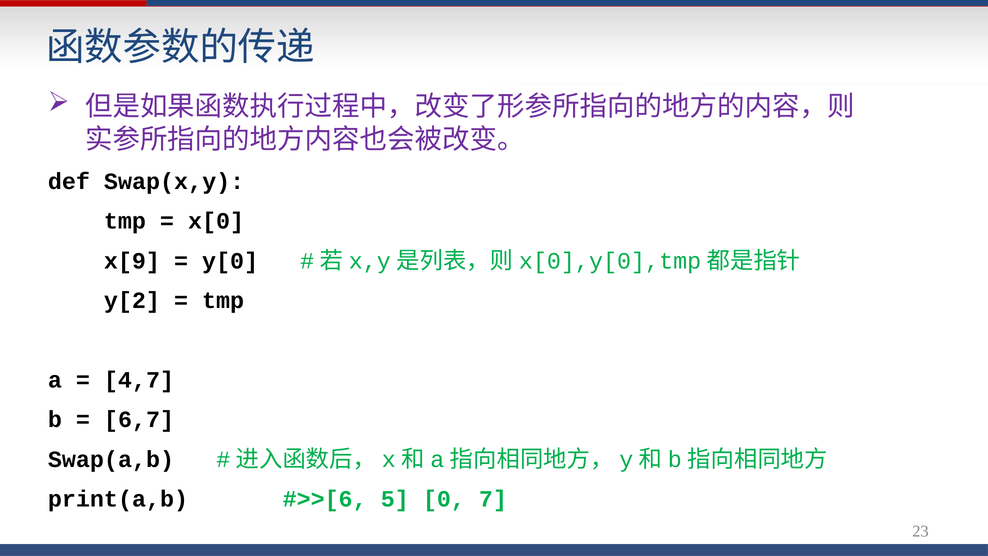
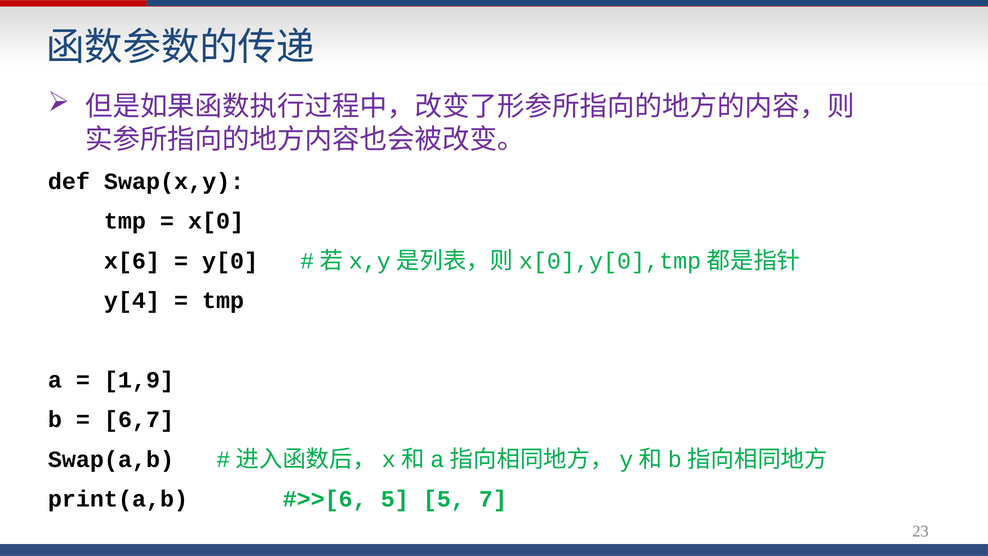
x[9: x[9 -> x[6
y[2: y[2 -> y[4
4,7: 4,7 -> 1,9
5 0: 0 -> 5
